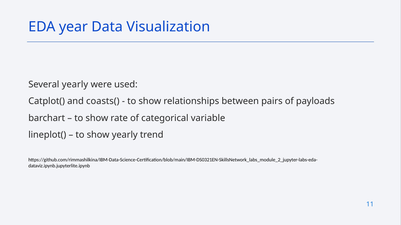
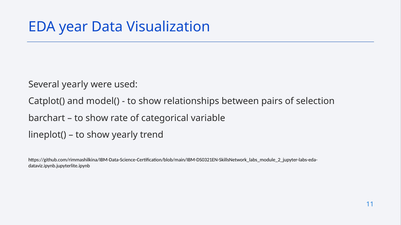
coasts(: coasts( -> model(
payloads: payloads -> selection
